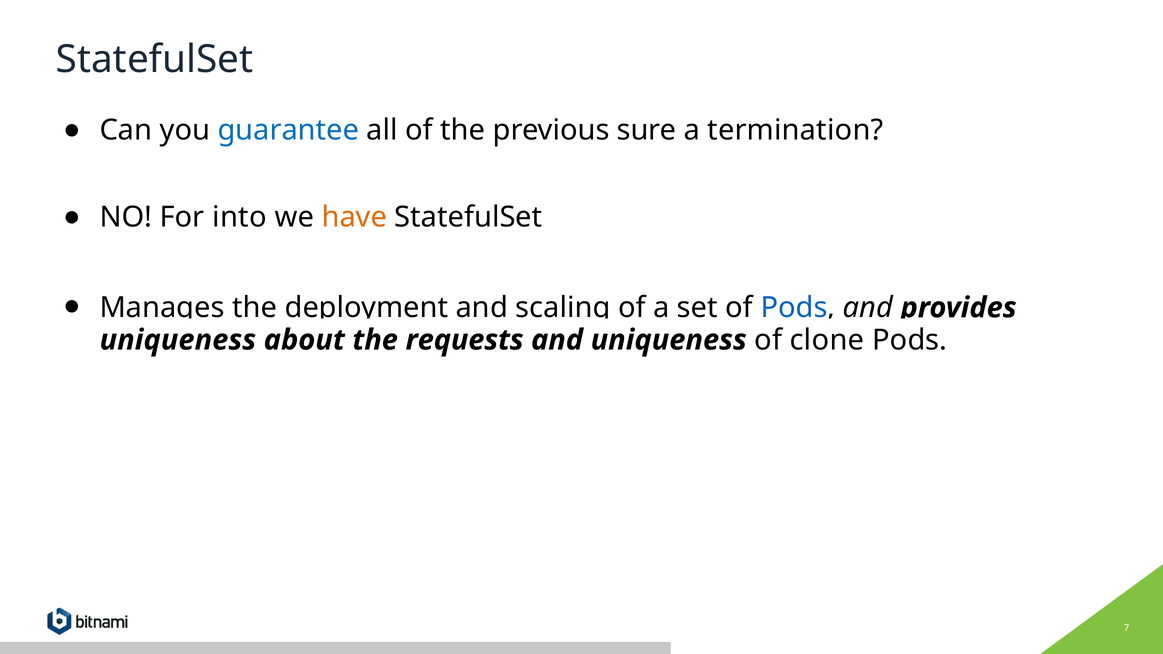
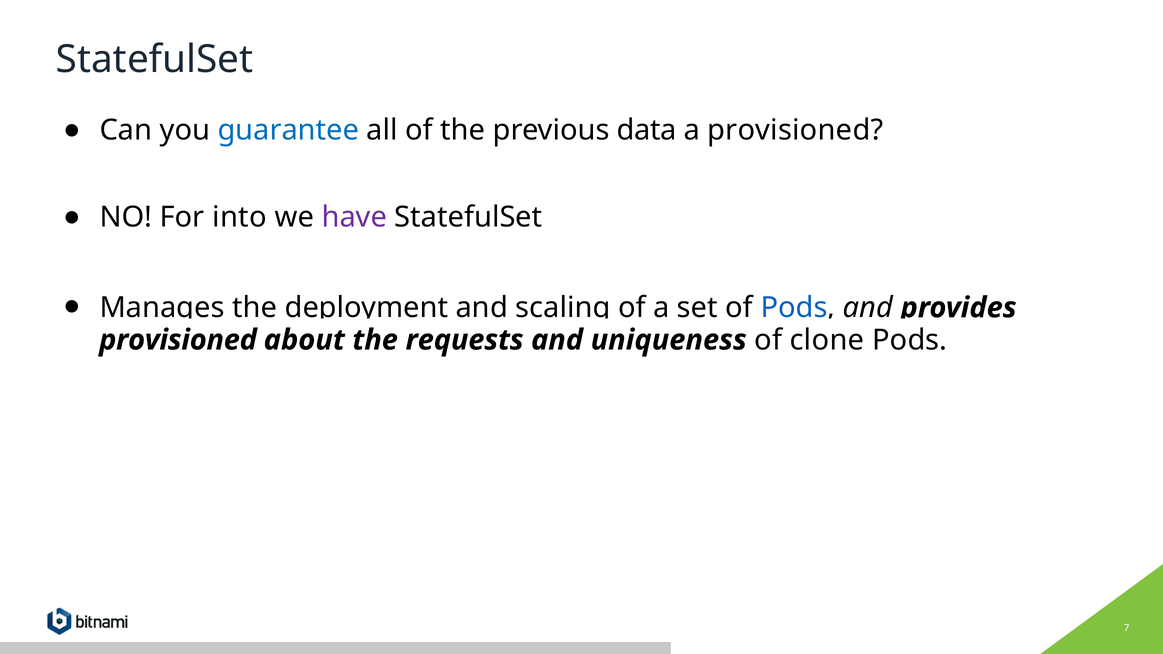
sure: sure -> data
a termination: termination -> provisioned
have colour: orange -> purple
uniqueness at (178, 340): uniqueness -> provisioned
